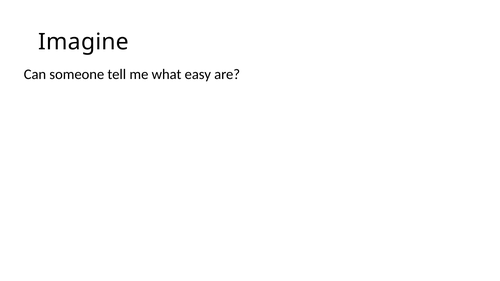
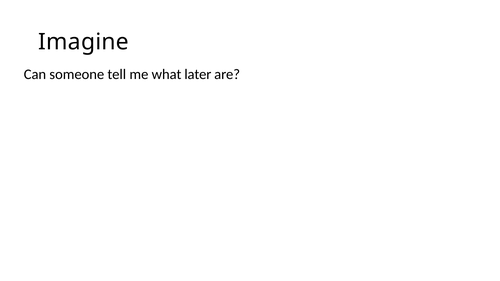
easy: easy -> later
